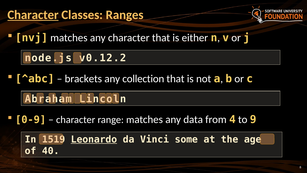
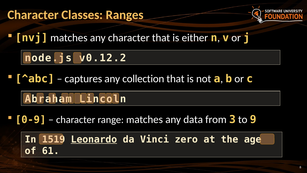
Character at (33, 15) underline: present -> none
brackets: brackets -> captures
4: 4 -> 3
some: some -> zero
40: 40 -> 61
